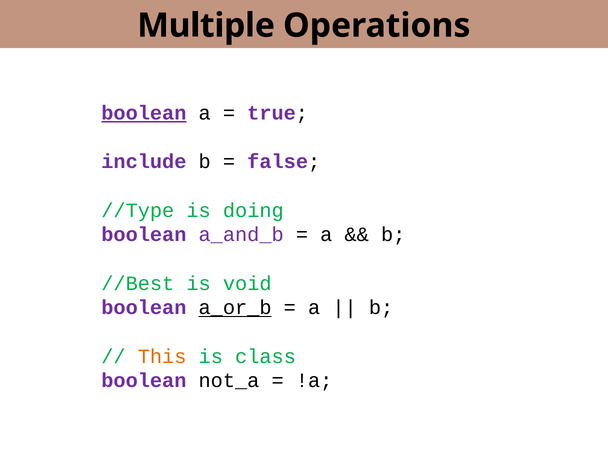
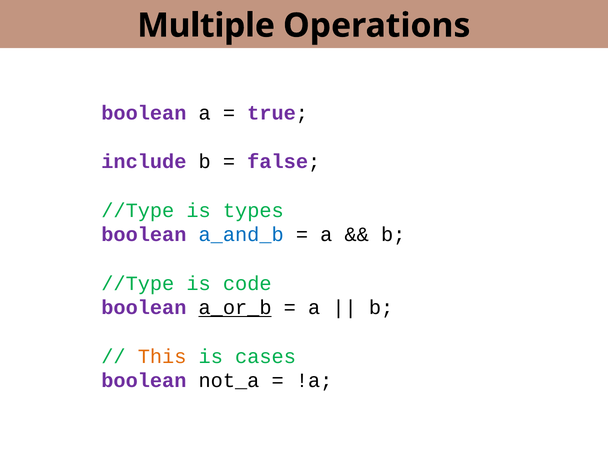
boolean at (144, 113) underline: present -> none
doing: doing -> types
a_and_b colour: purple -> blue
//Best at (138, 283): //Best -> //Type
void: void -> code
class: class -> cases
